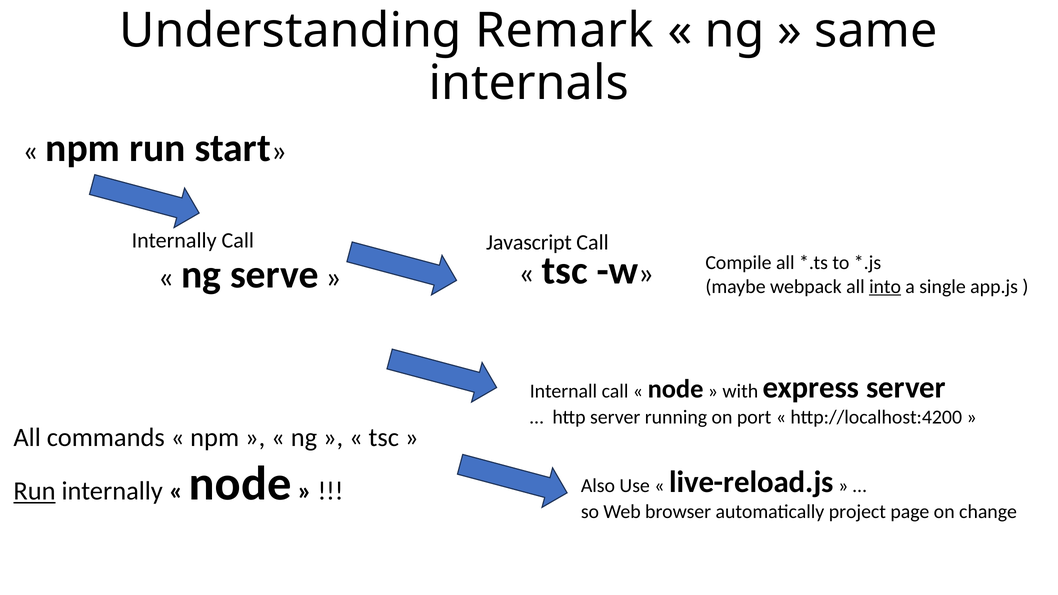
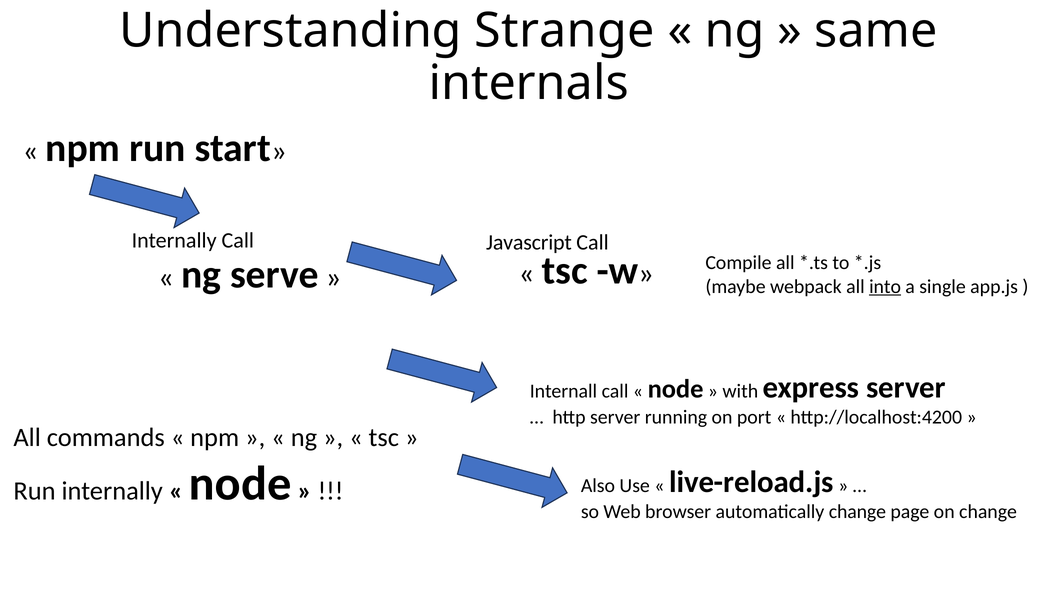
Remark: Remark -> Strange
Run at (35, 491) underline: present -> none
automatically project: project -> change
